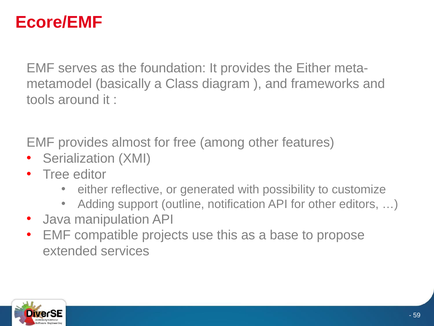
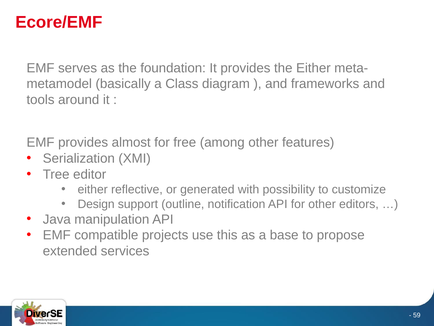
Adding: Adding -> Design
